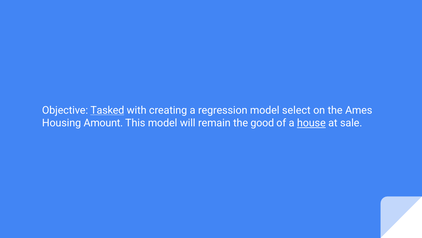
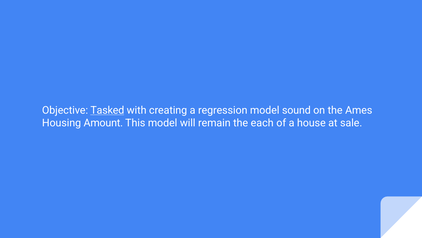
select: select -> sound
good: good -> each
house underline: present -> none
